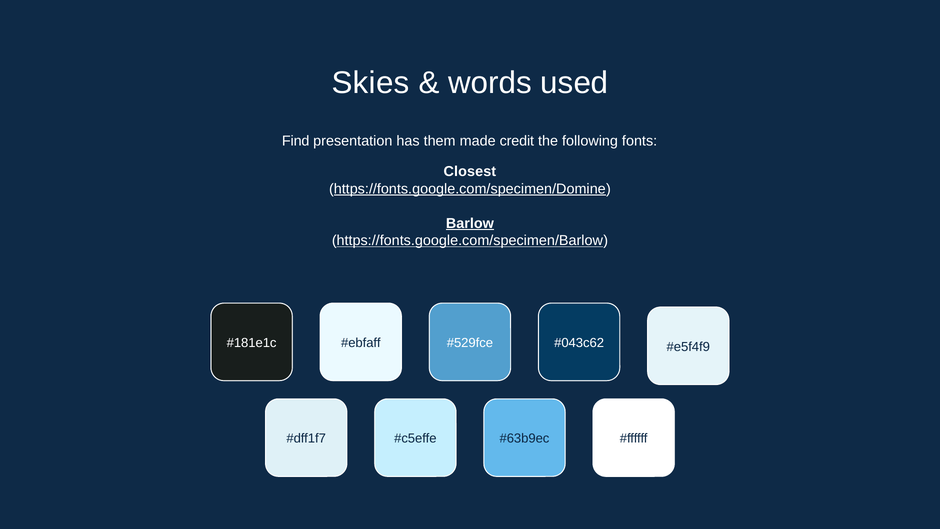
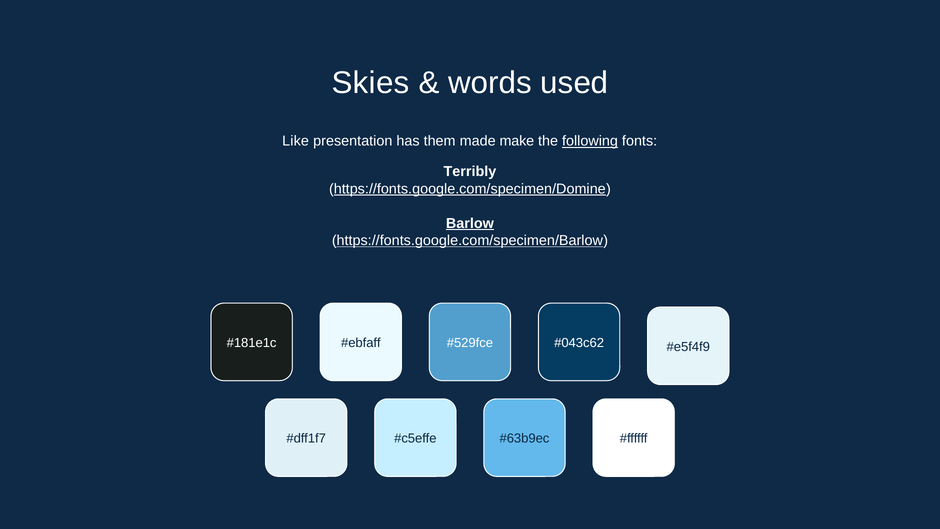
Find: Find -> Like
credit: credit -> make
following underline: none -> present
Closest: Closest -> Terribly
